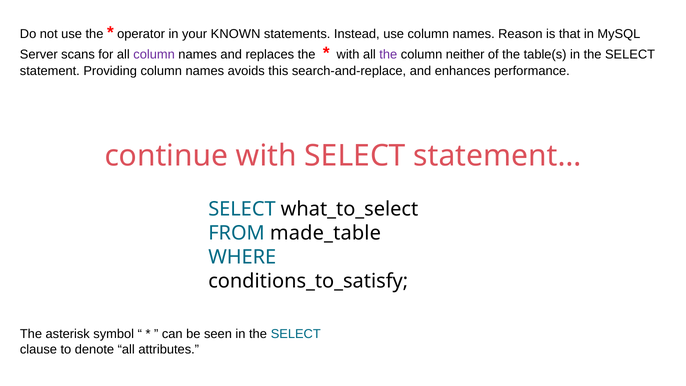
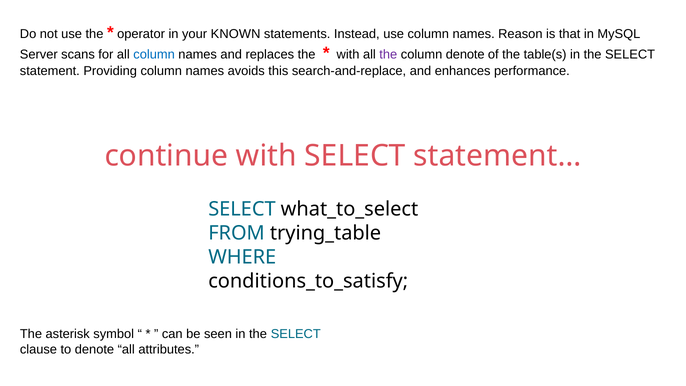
column at (154, 55) colour: purple -> blue
column neither: neither -> denote
made_table: made_table -> trying_table
